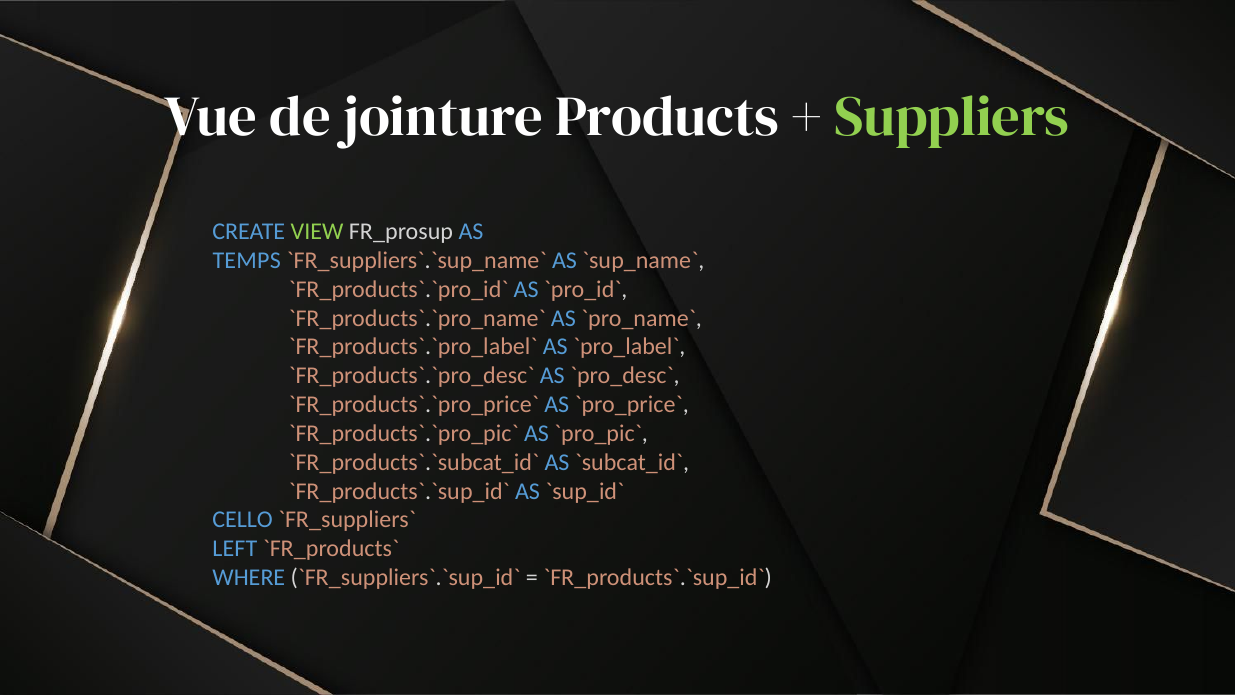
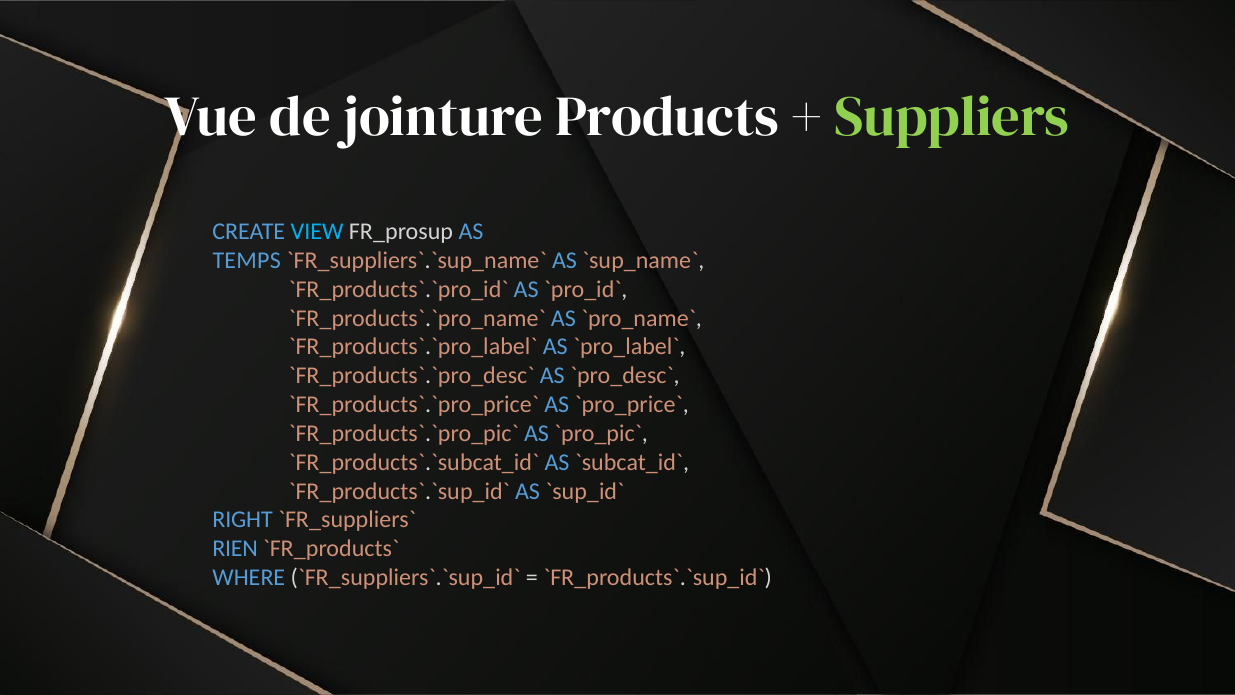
VIEW colour: light green -> light blue
CELLO: CELLO -> RIGHT
LEFT: LEFT -> RIEN
